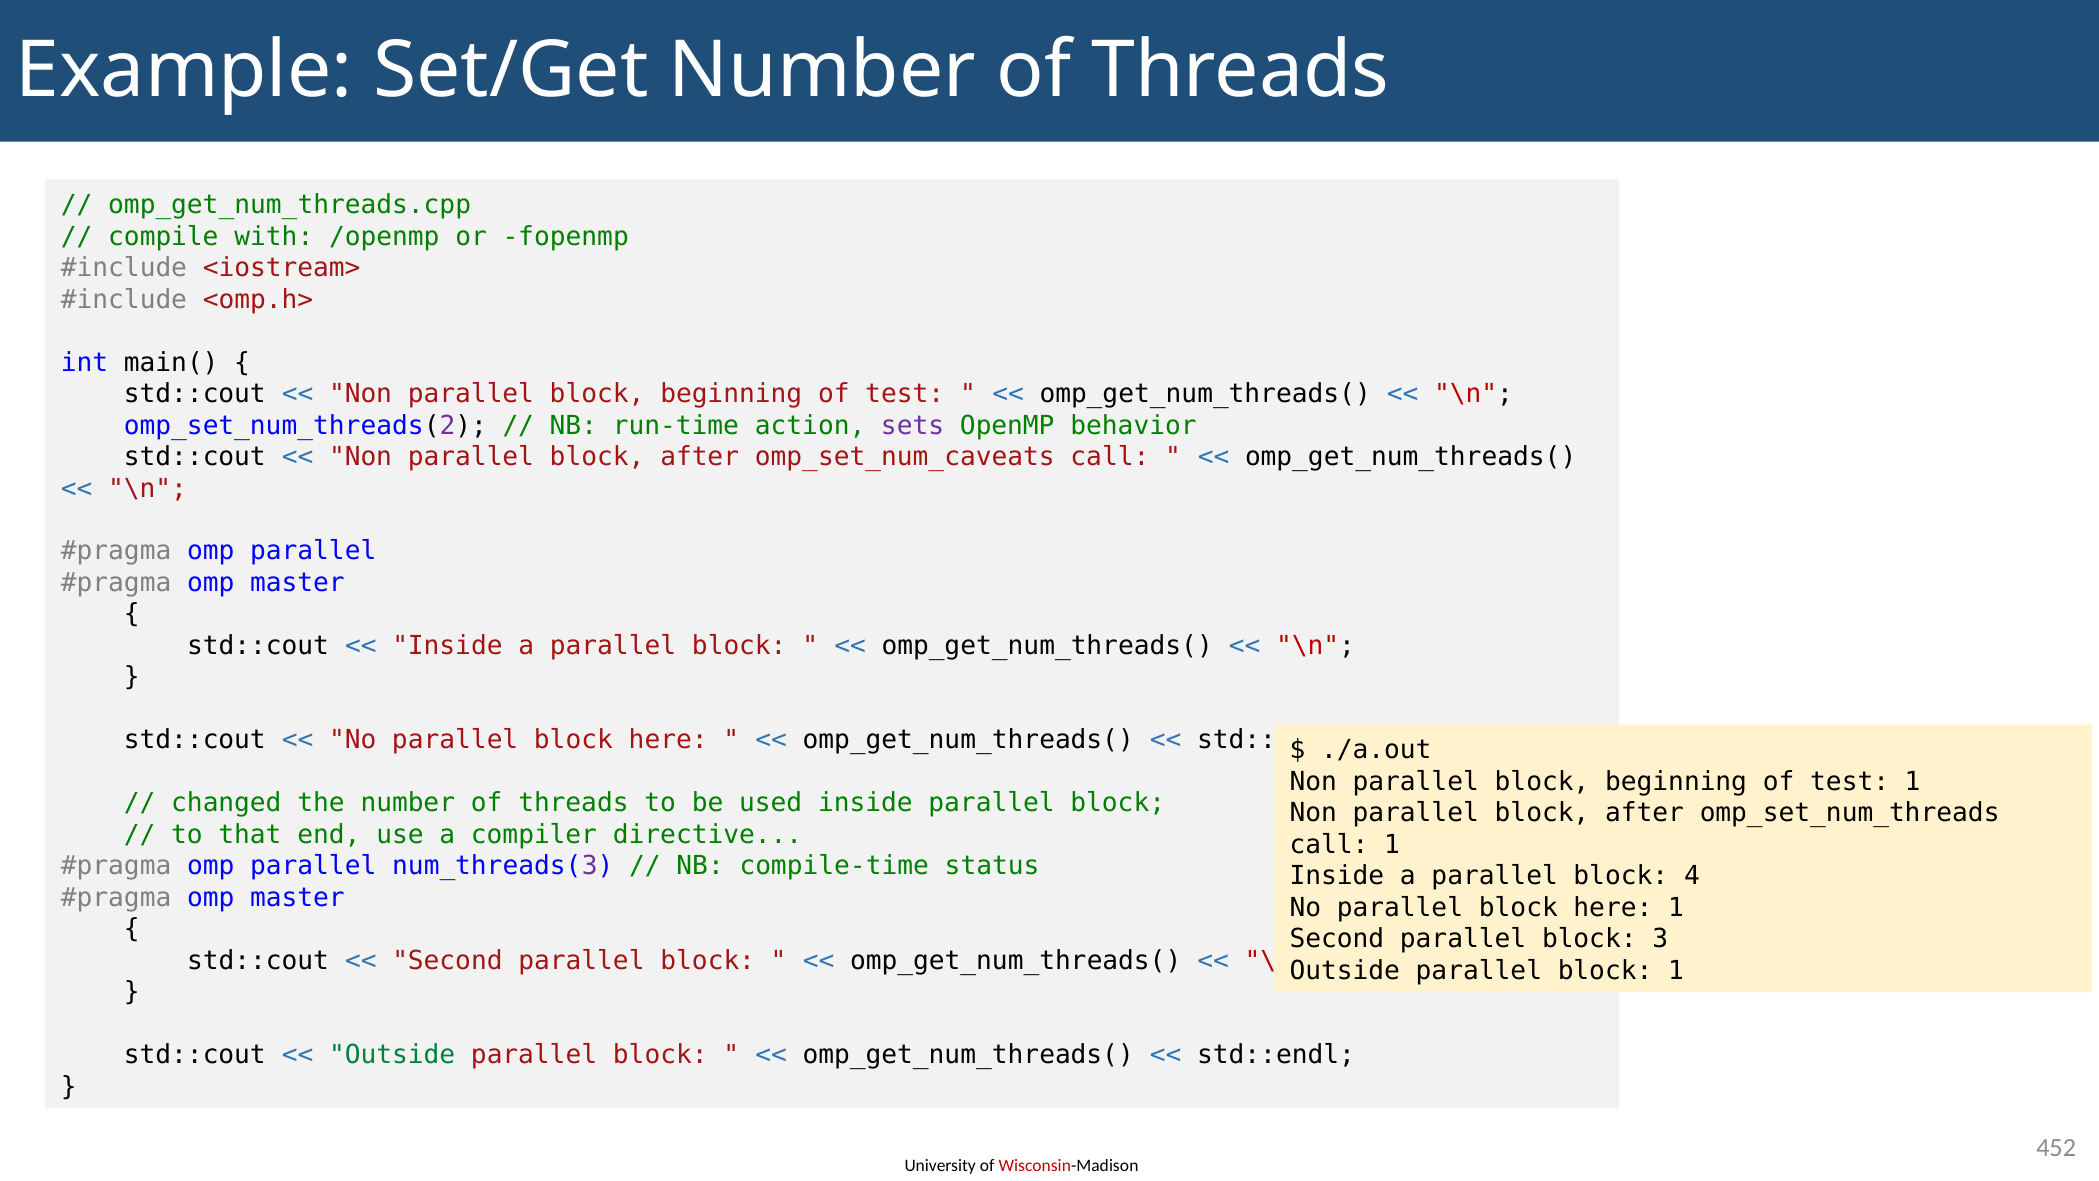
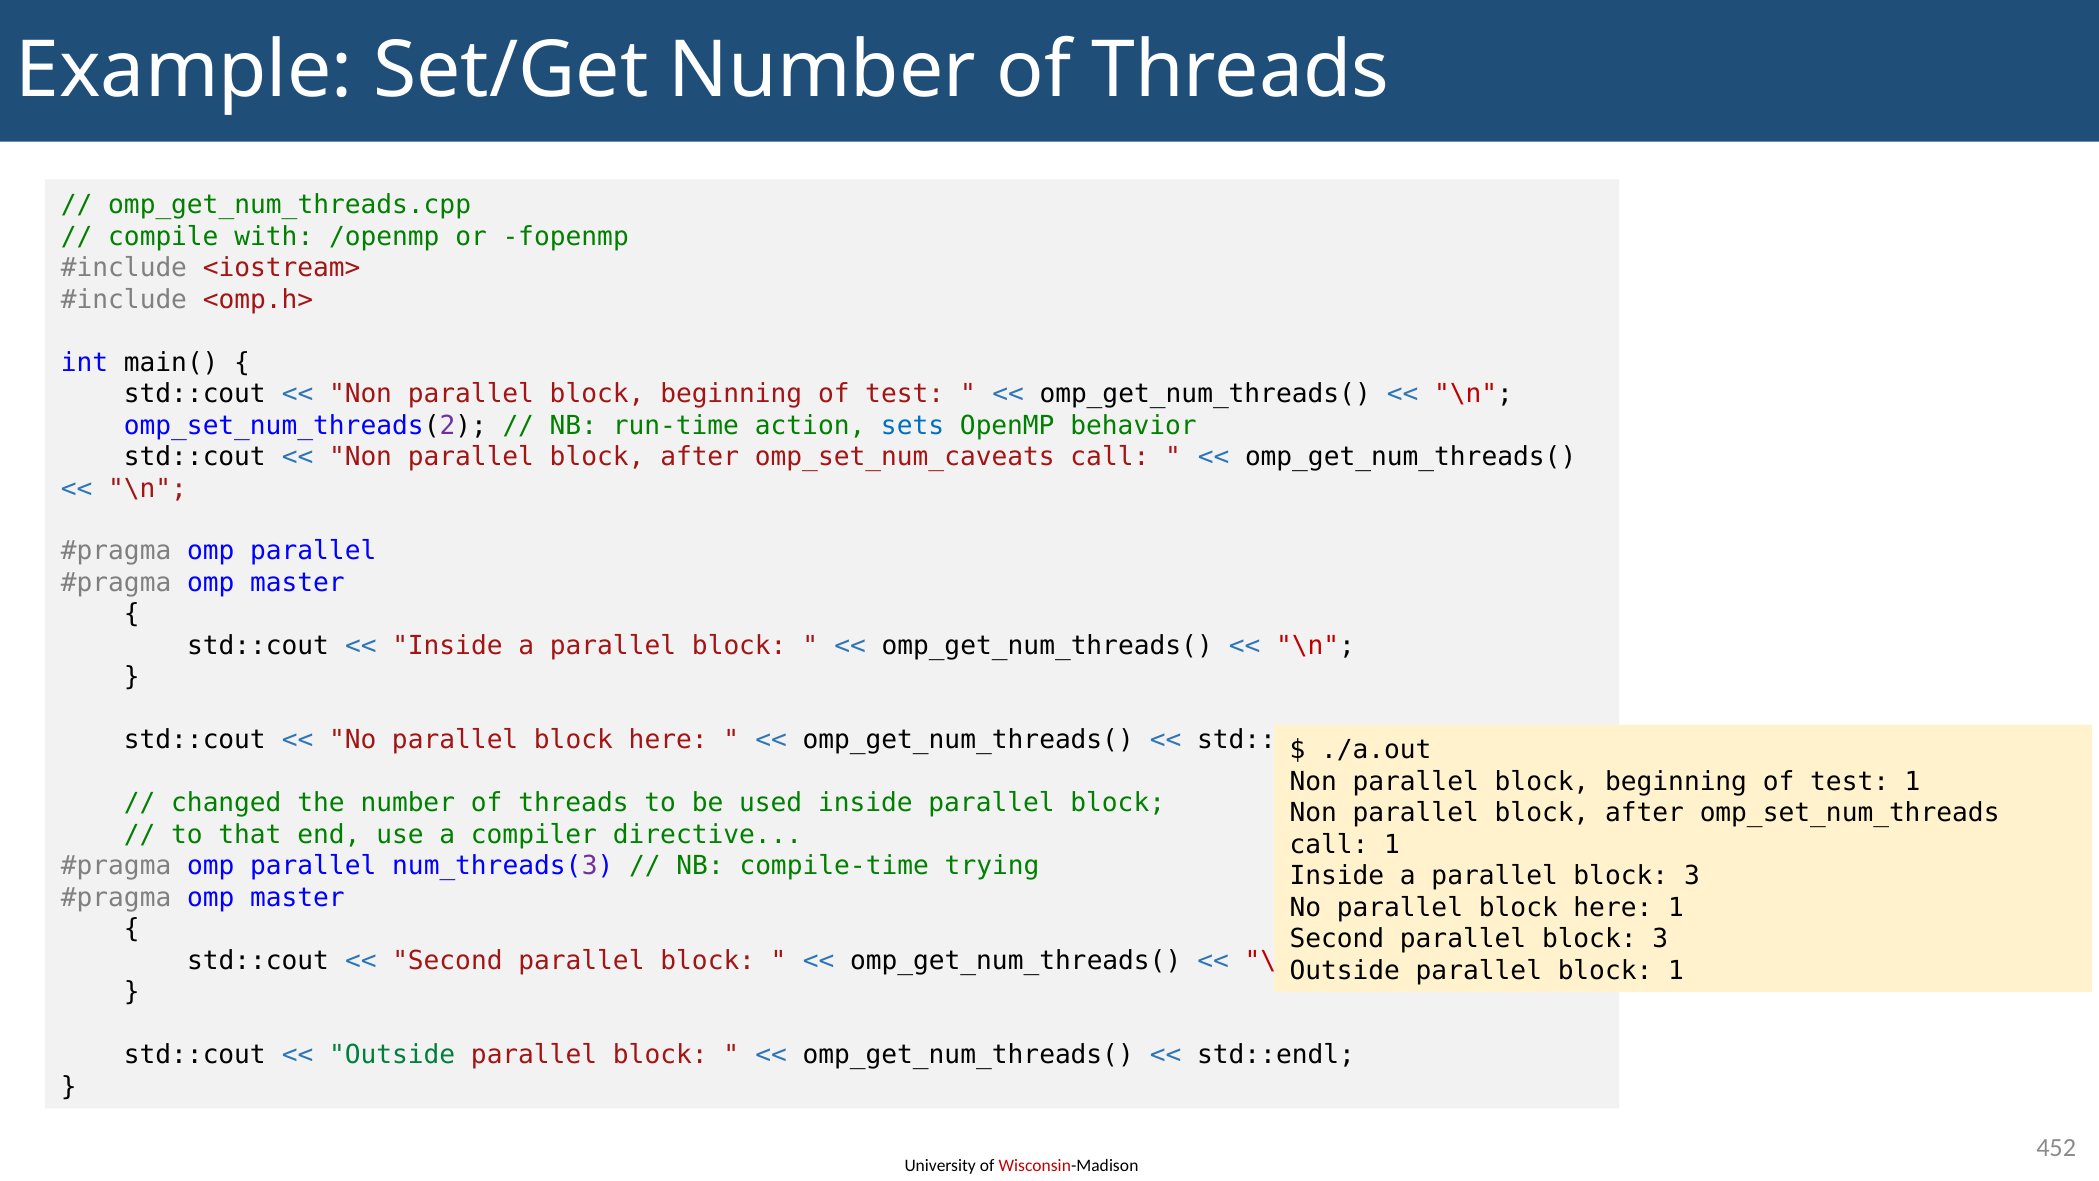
sets colour: purple -> blue
status: status -> trying
a parallel block 4: 4 -> 3
